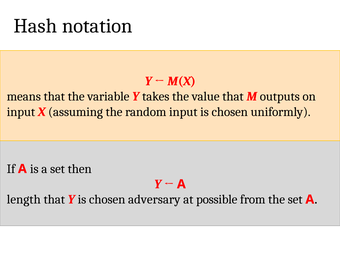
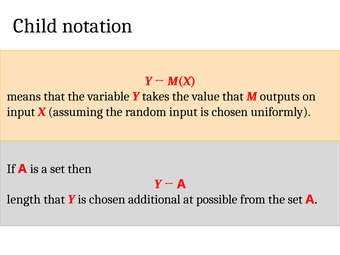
Hash: Hash -> Child
adversary: adversary -> additional
